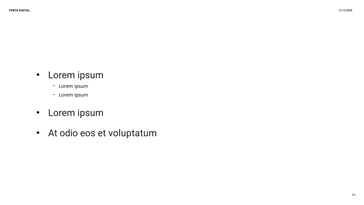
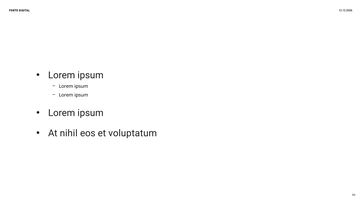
odio: odio -> nihil
